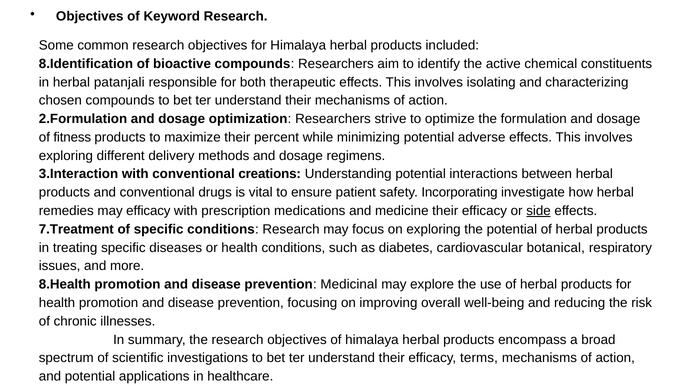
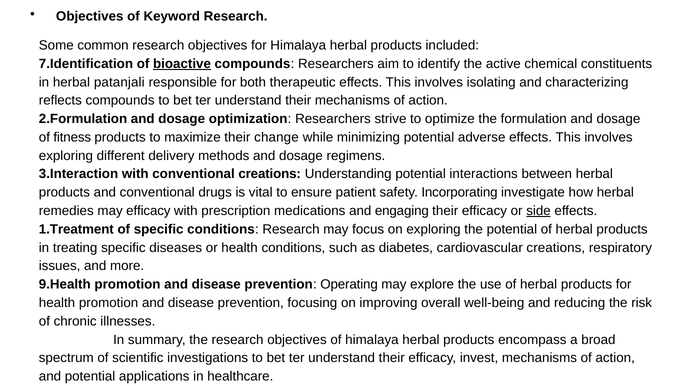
8.Identification: 8.Identification -> 7.Identification
bioactive underline: none -> present
chosen: chosen -> reflects
percent: percent -> change
medicine: medicine -> engaging
7.Treatment: 7.Treatment -> 1.Treatment
cardiovascular botanical: botanical -> creations
8.Health: 8.Health -> 9.Health
Medicinal: Medicinal -> Operating
terms: terms -> invest
